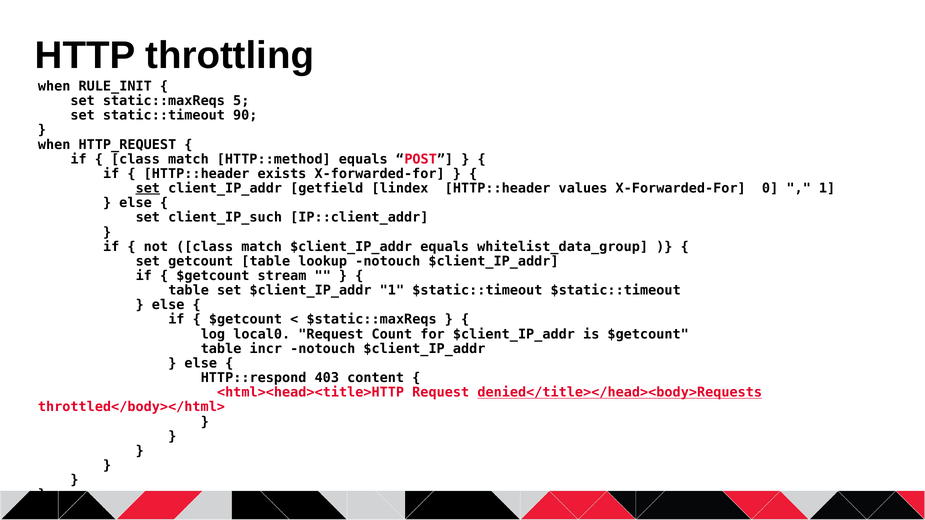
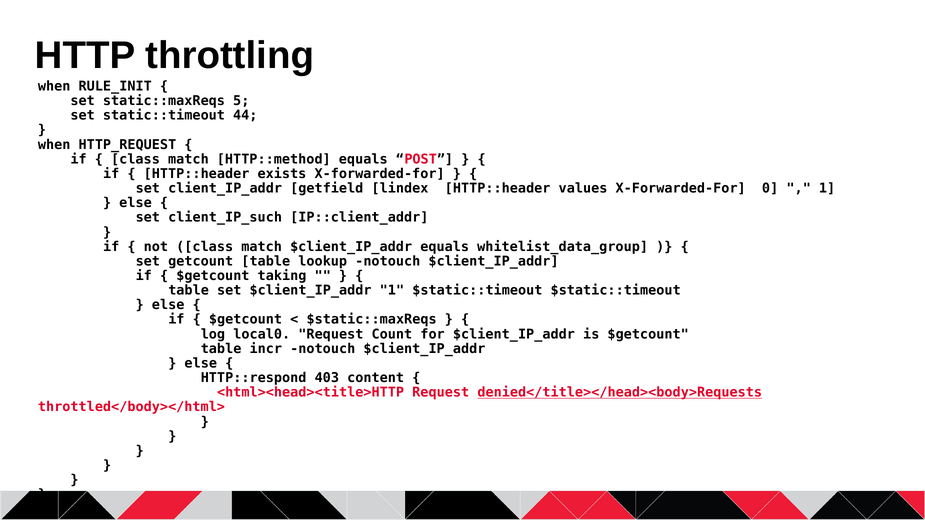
90: 90 -> 44
set at (148, 188) underline: present -> none
stream: stream -> taking
